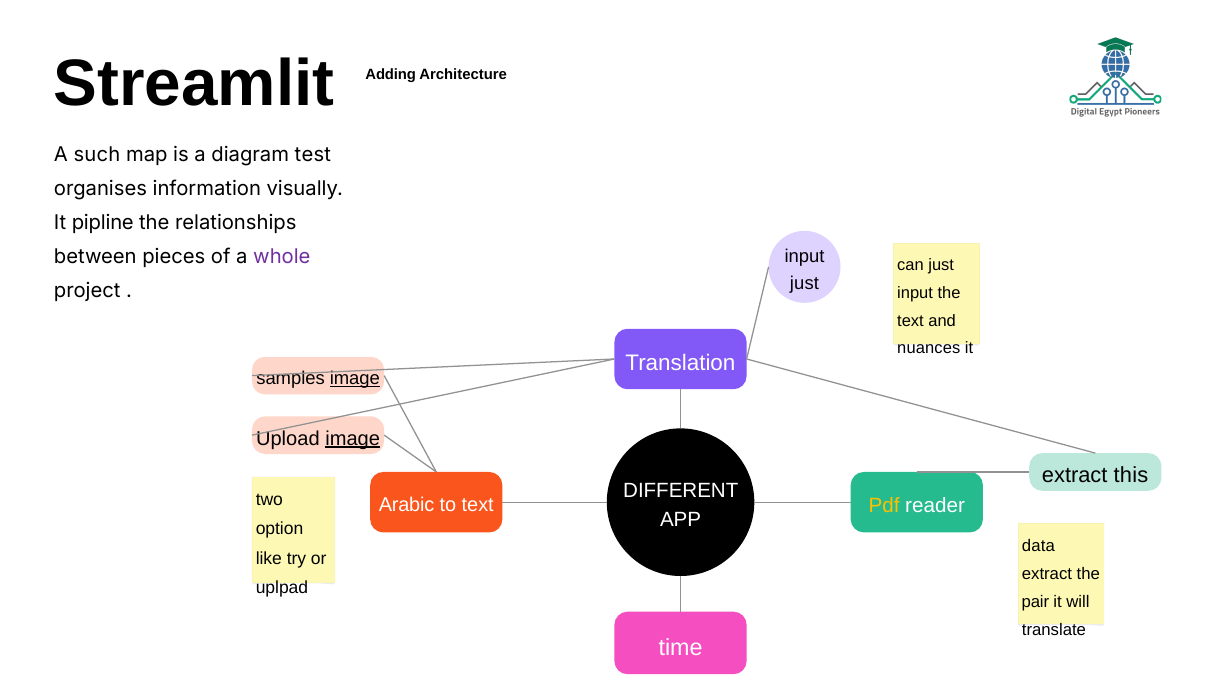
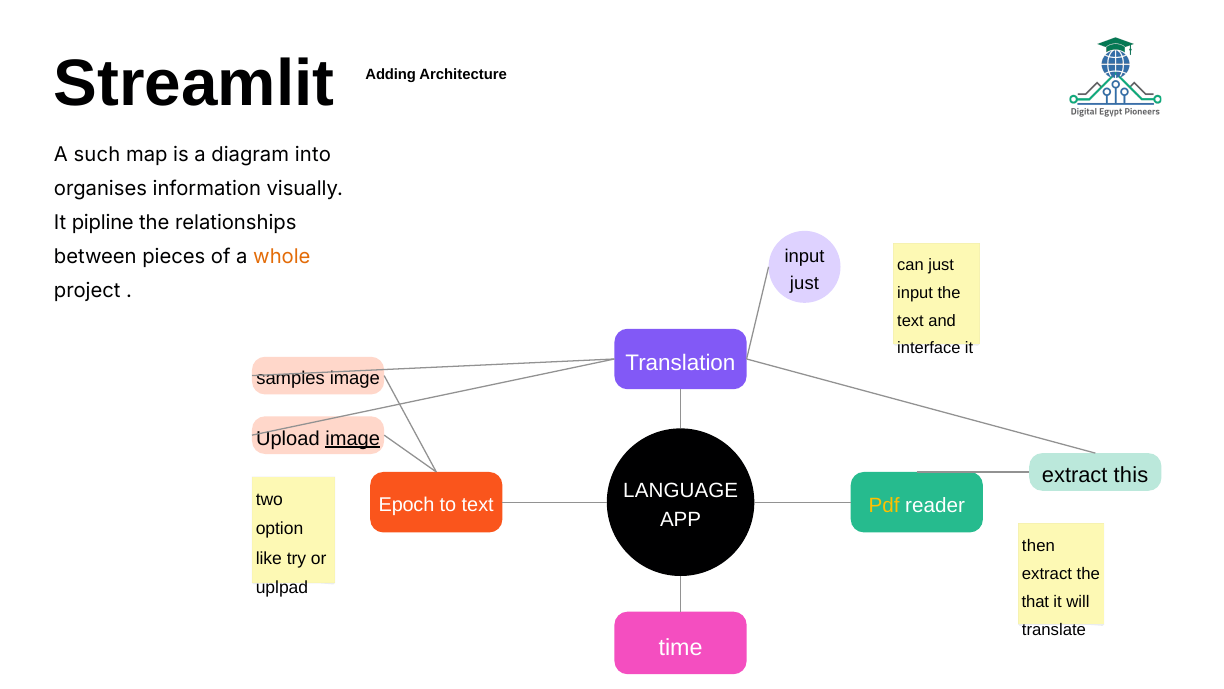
test: test -> into
whole colour: purple -> orange
nuances: nuances -> interface
image at (355, 378) underline: present -> none
DIFFERENT: DIFFERENT -> LANGUAGE
Arabic: Arabic -> Epoch
data: data -> then
pair: pair -> that
